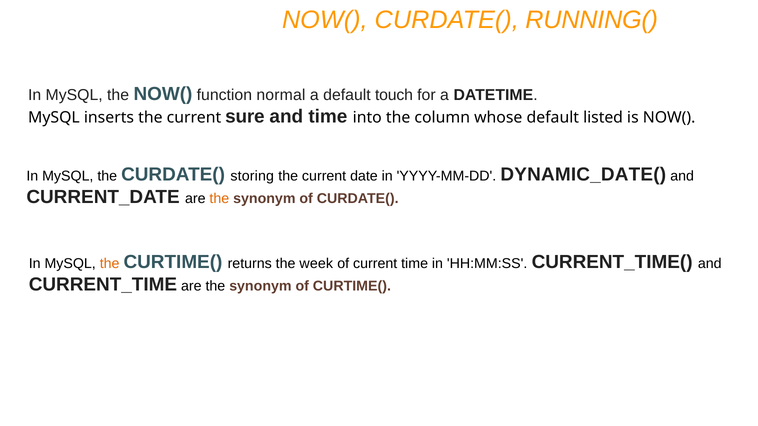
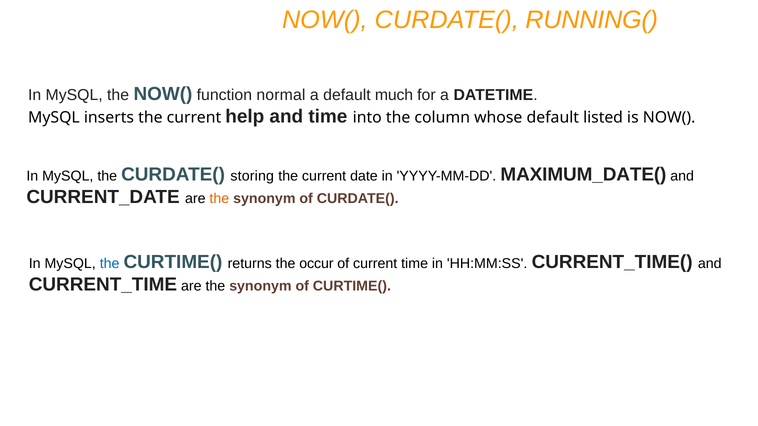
touch: touch -> much
sure: sure -> help
DYNAMIC_DATE(: DYNAMIC_DATE( -> MAXIMUM_DATE(
the at (110, 264) colour: orange -> blue
week: week -> occur
